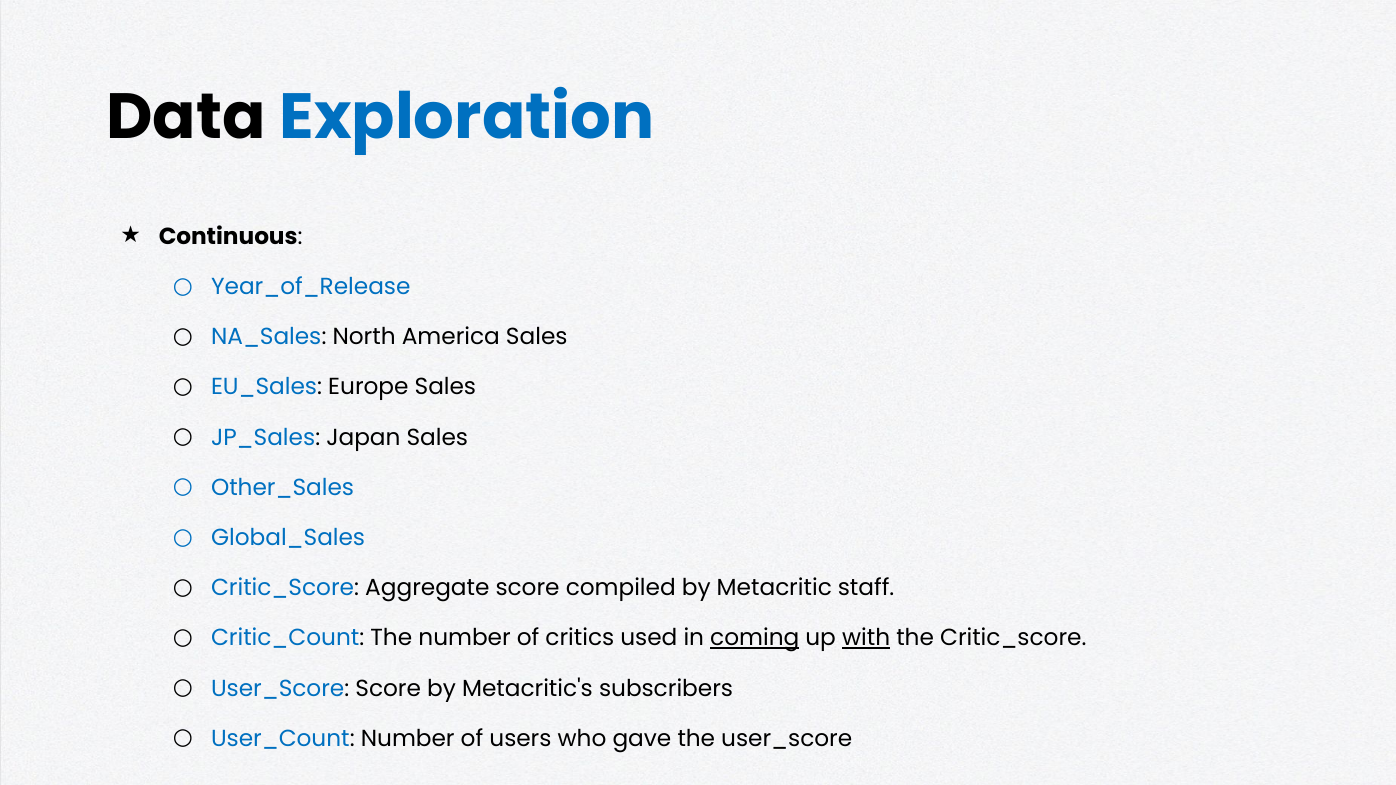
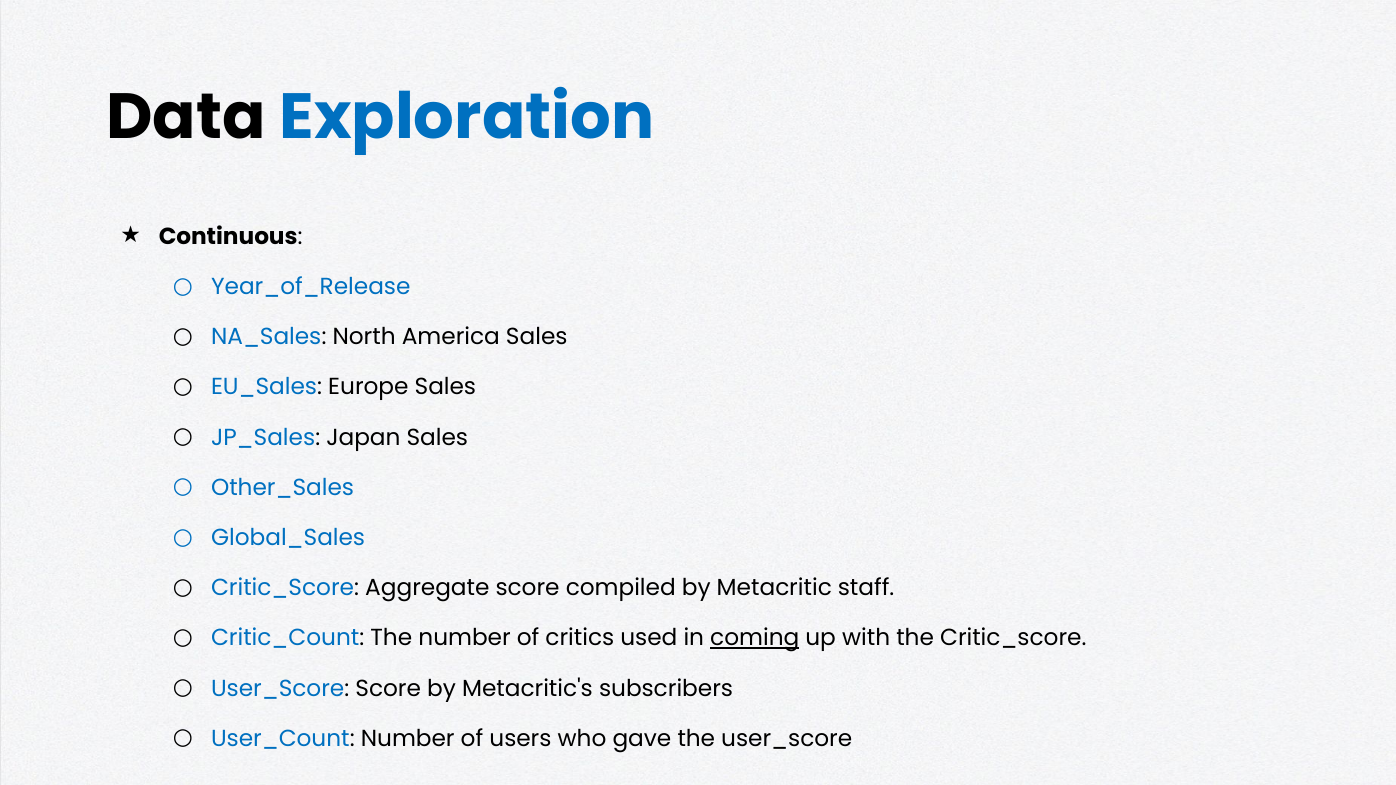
with underline: present -> none
